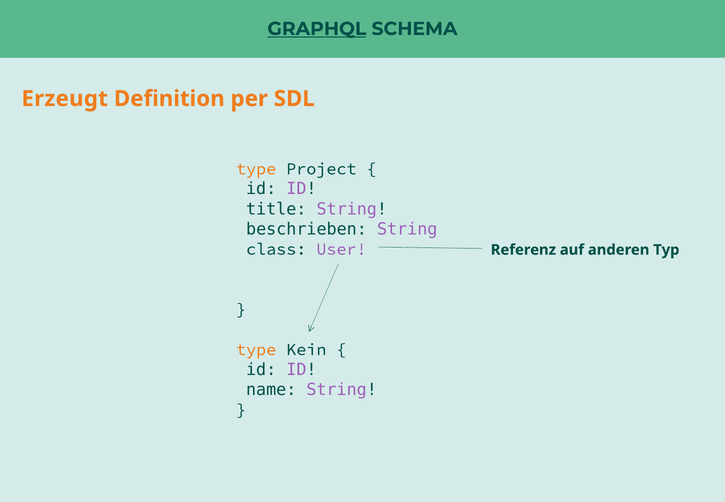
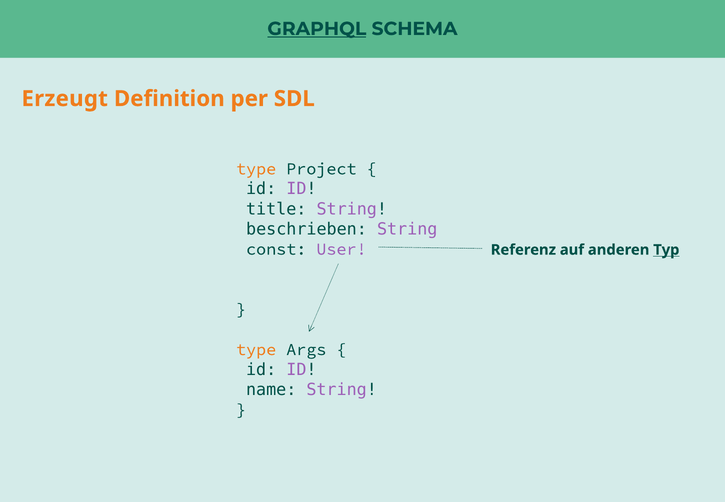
class: class -> const
Typ underline: none -> present
Kein: Kein -> Args
